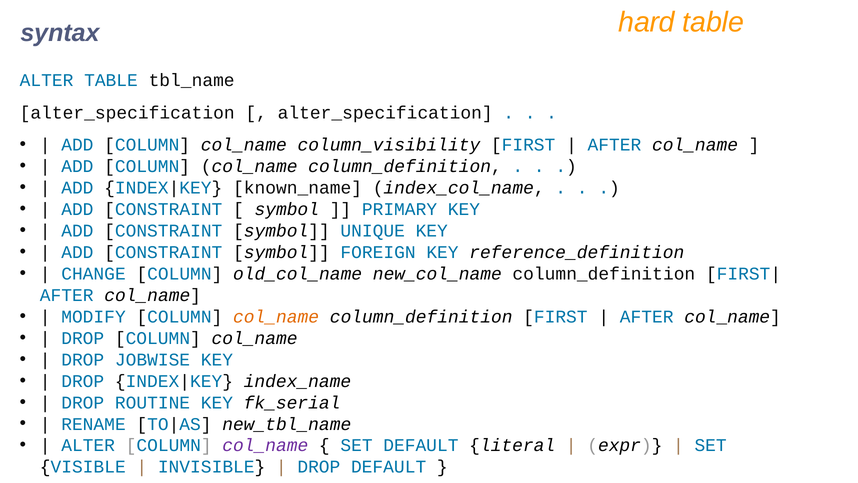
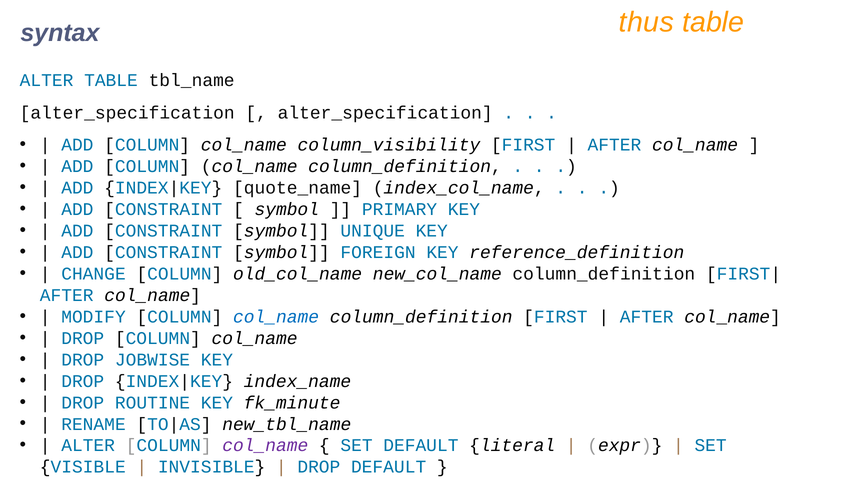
hard: hard -> thus
known_name: known_name -> quote_name
col_name at (276, 316) colour: orange -> blue
fk_serial: fk_serial -> fk_minute
